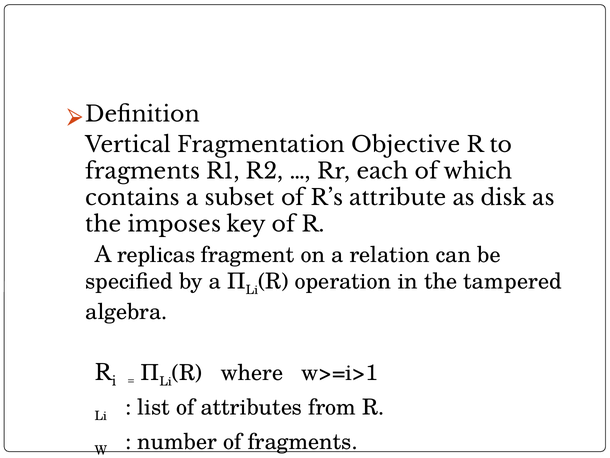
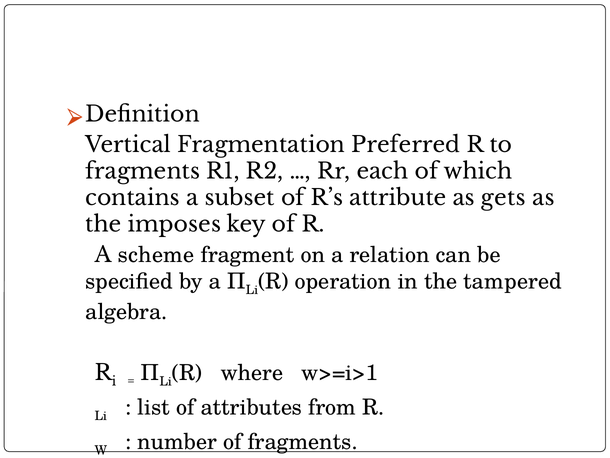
Objective: Objective -> Preferred
disk: disk -> gets
replicas: replicas -> scheme
